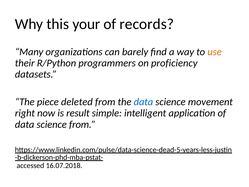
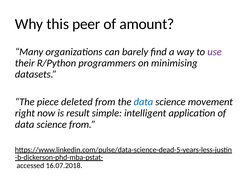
your: your -> peer
records: records -> amount
use colour: orange -> purple
proficiency: proficiency -> minimising
